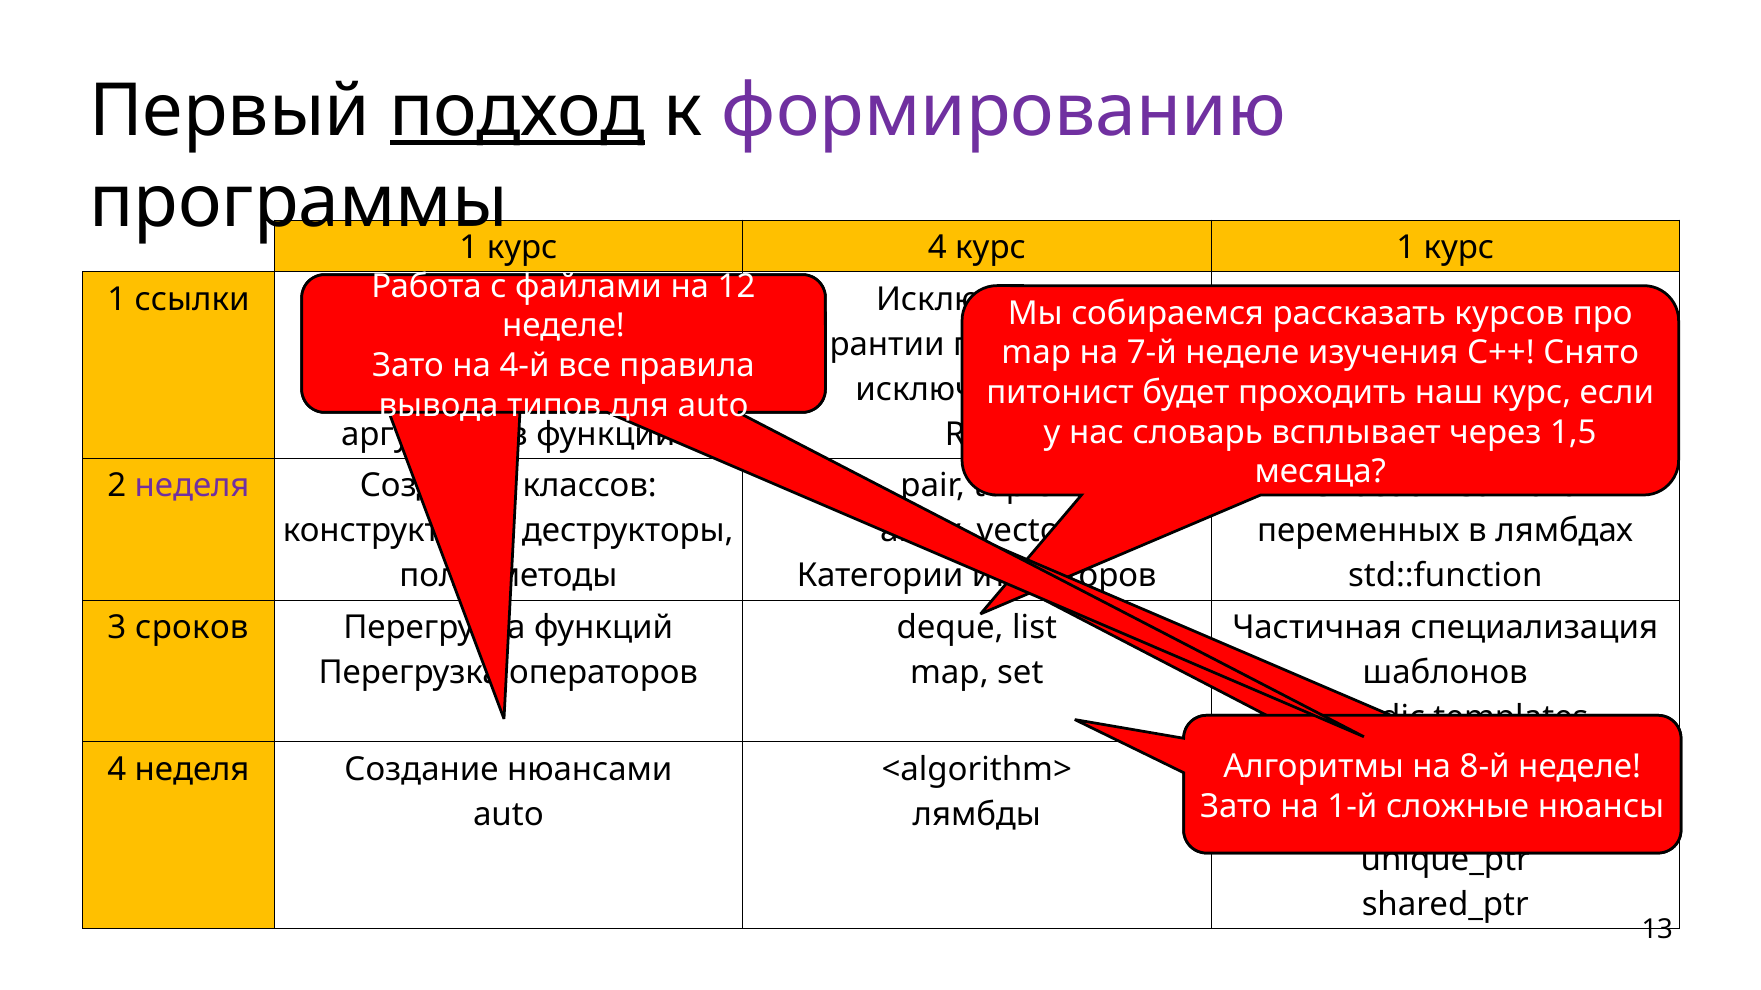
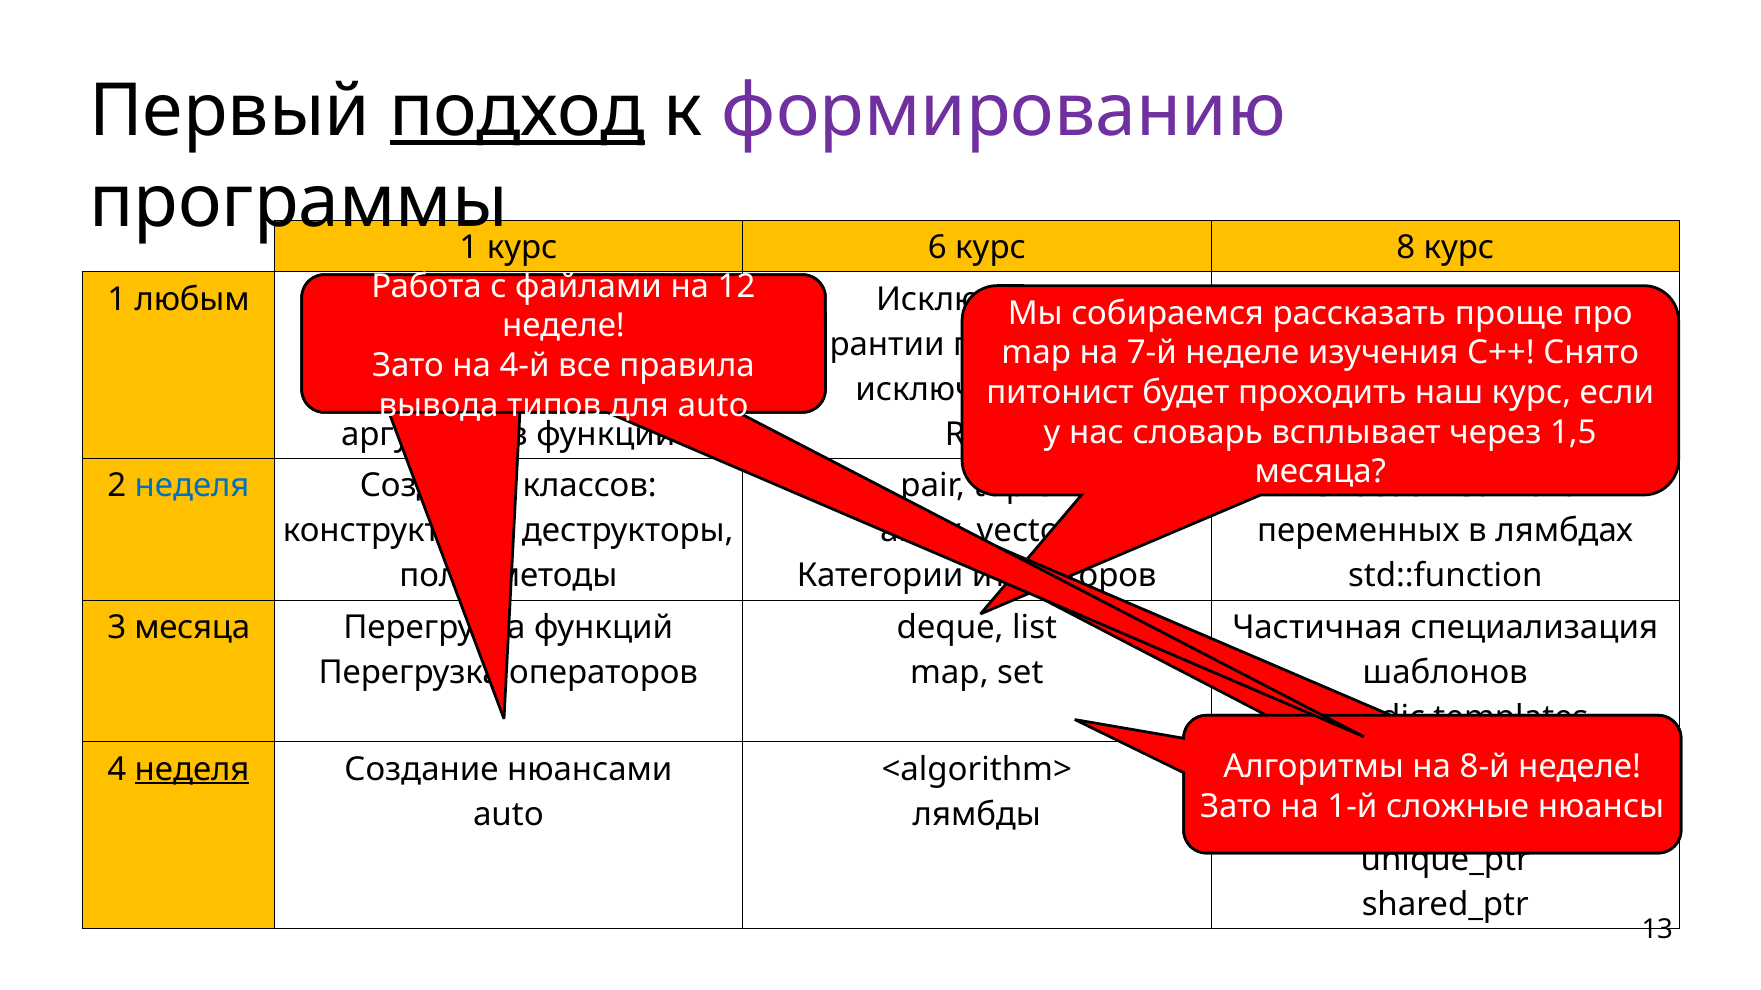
курс 4: 4 -> 6
1 at (1406, 248): 1 -> 8
1 ссылки: ссылки -> любым
курсов: курсов -> проще
неделя at (192, 486) colour: purple -> blue
3 сроков: сроков -> месяца
неделя at (192, 770) underline: none -> present
